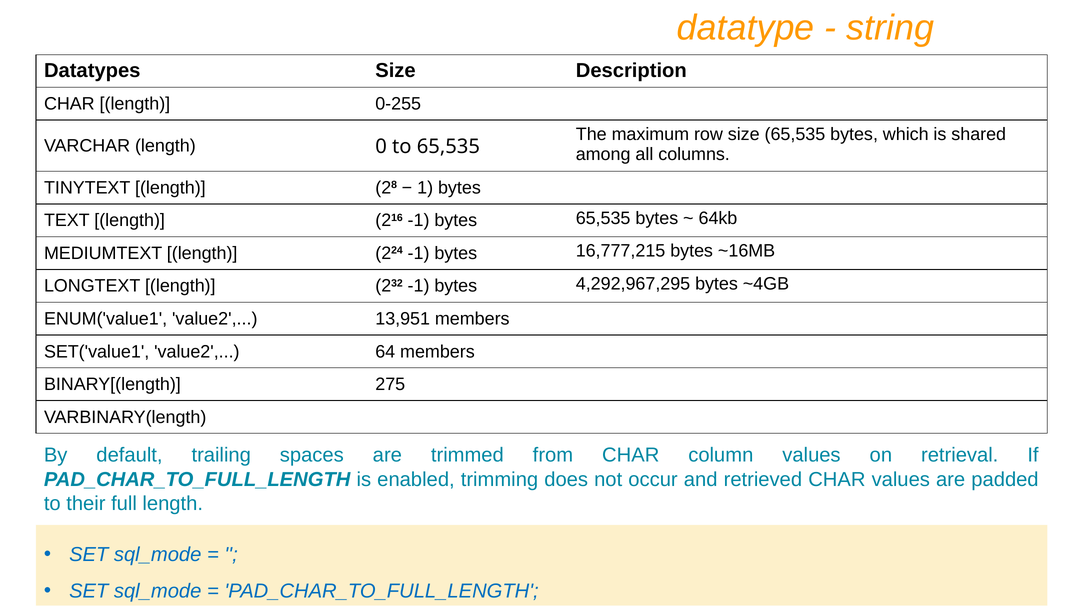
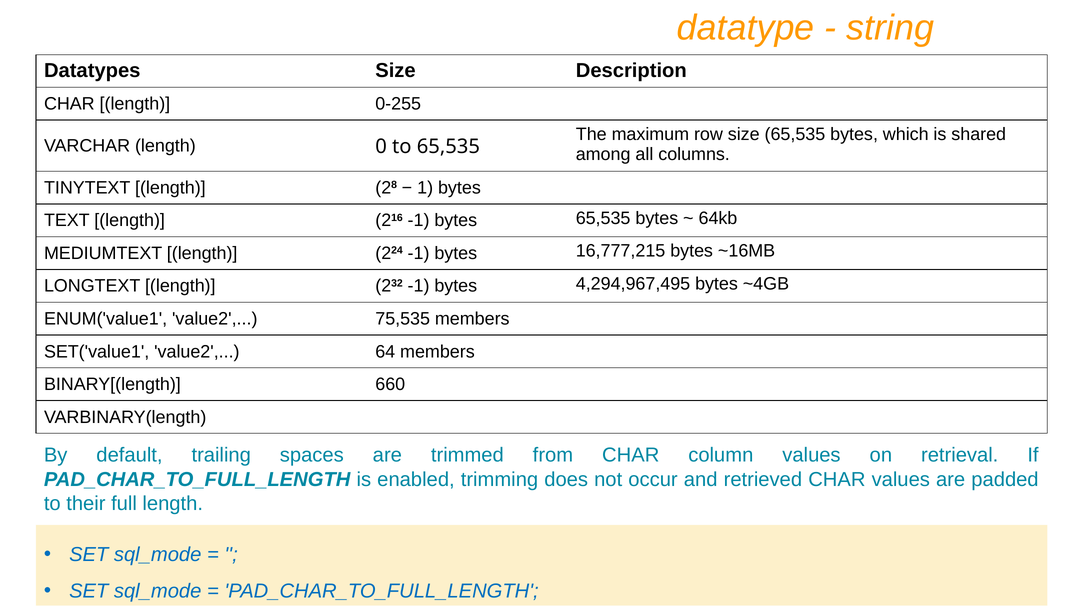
4,292,967,295: 4,292,967,295 -> 4,294,967,495
13,951: 13,951 -> 75,535
275: 275 -> 660
